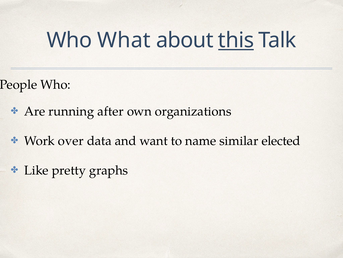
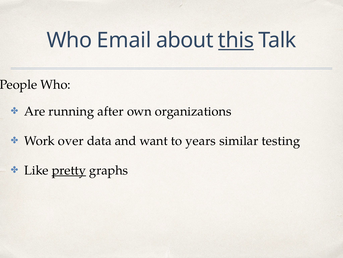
What: What -> Email
name: name -> years
elected: elected -> testing
pretty underline: none -> present
